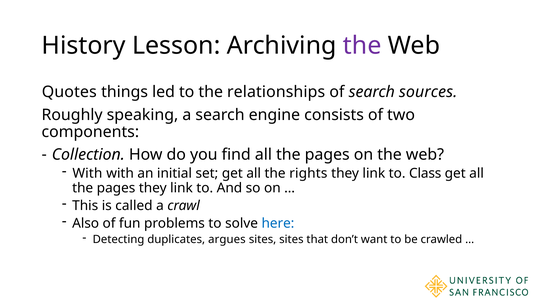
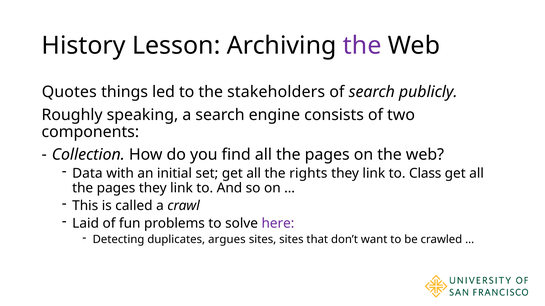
relationships: relationships -> stakeholders
sources: sources -> publicly
With at (87, 174): With -> Data
Also: Also -> Laid
here colour: blue -> purple
